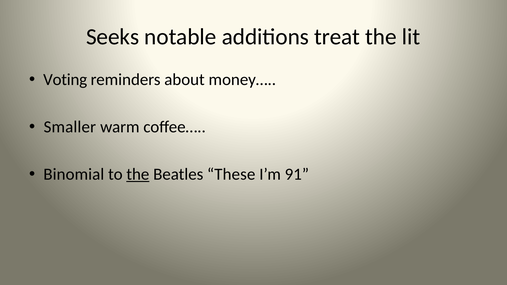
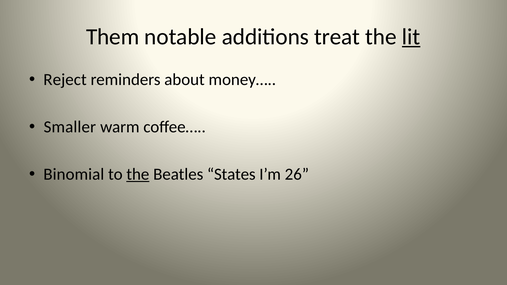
Seeks: Seeks -> Them
lit underline: none -> present
Voting: Voting -> Reject
These: These -> States
91: 91 -> 26
